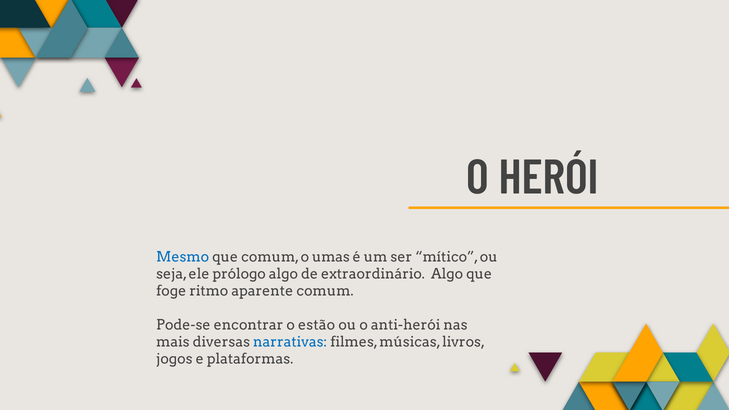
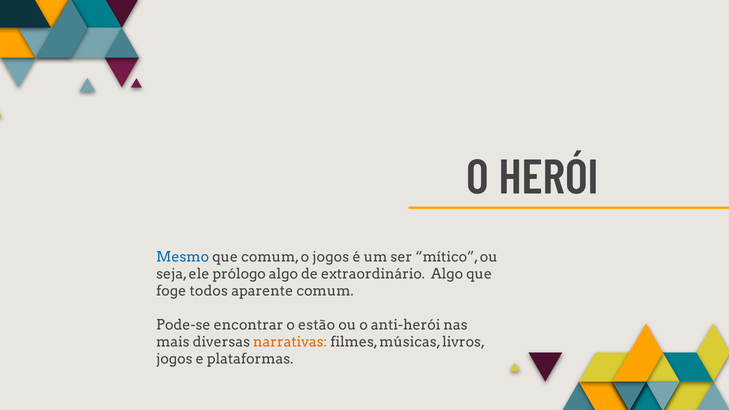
o umas: umas -> jogos
ritmo: ritmo -> todos
narrativas colour: blue -> orange
